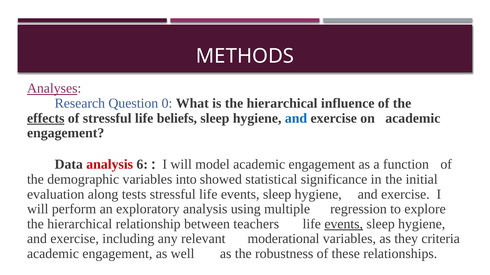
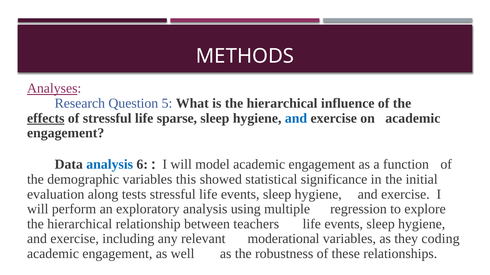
0: 0 -> 5
beliefs: beliefs -> sparse
analysis at (110, 165) colour: red -> blue
into: into -> this
events at (344, 224) underline: present -> none
criteria: criteria -> coding
